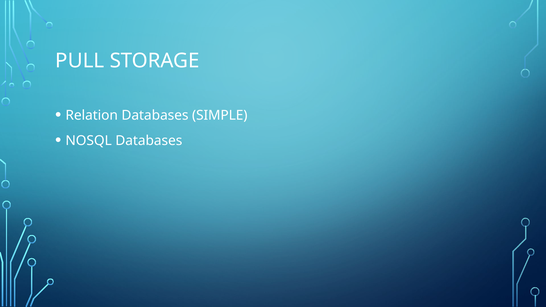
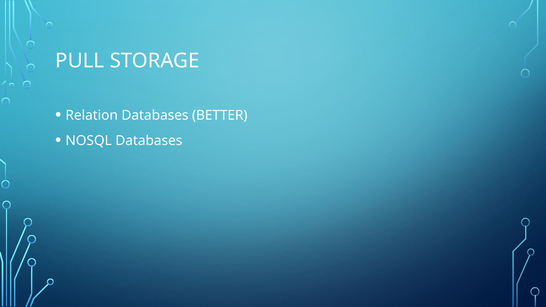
SIMPLE: SIMPLE -> BETTER
